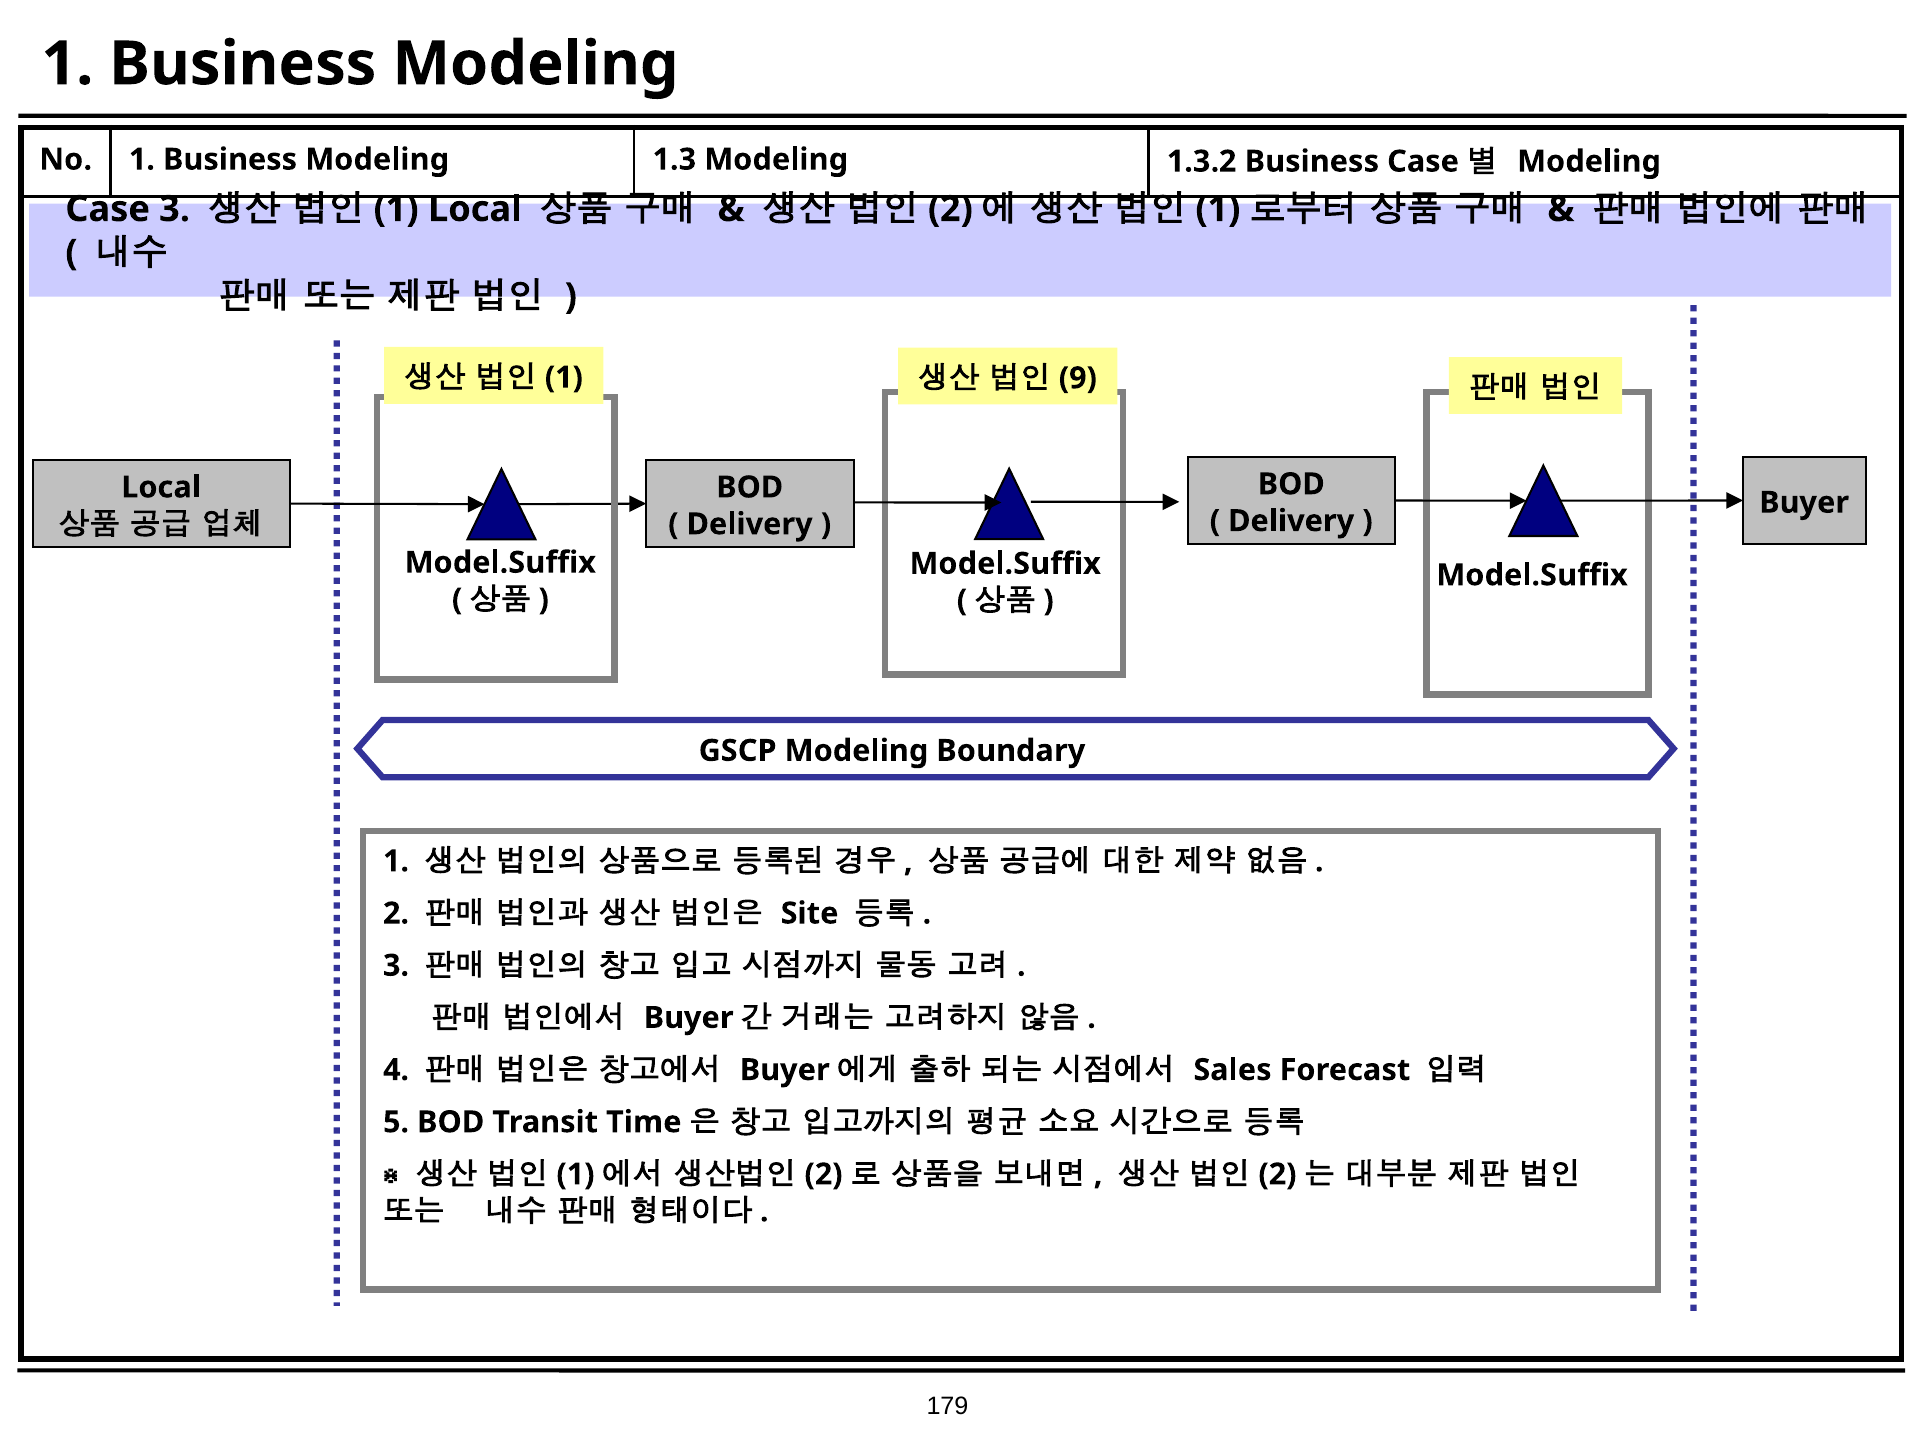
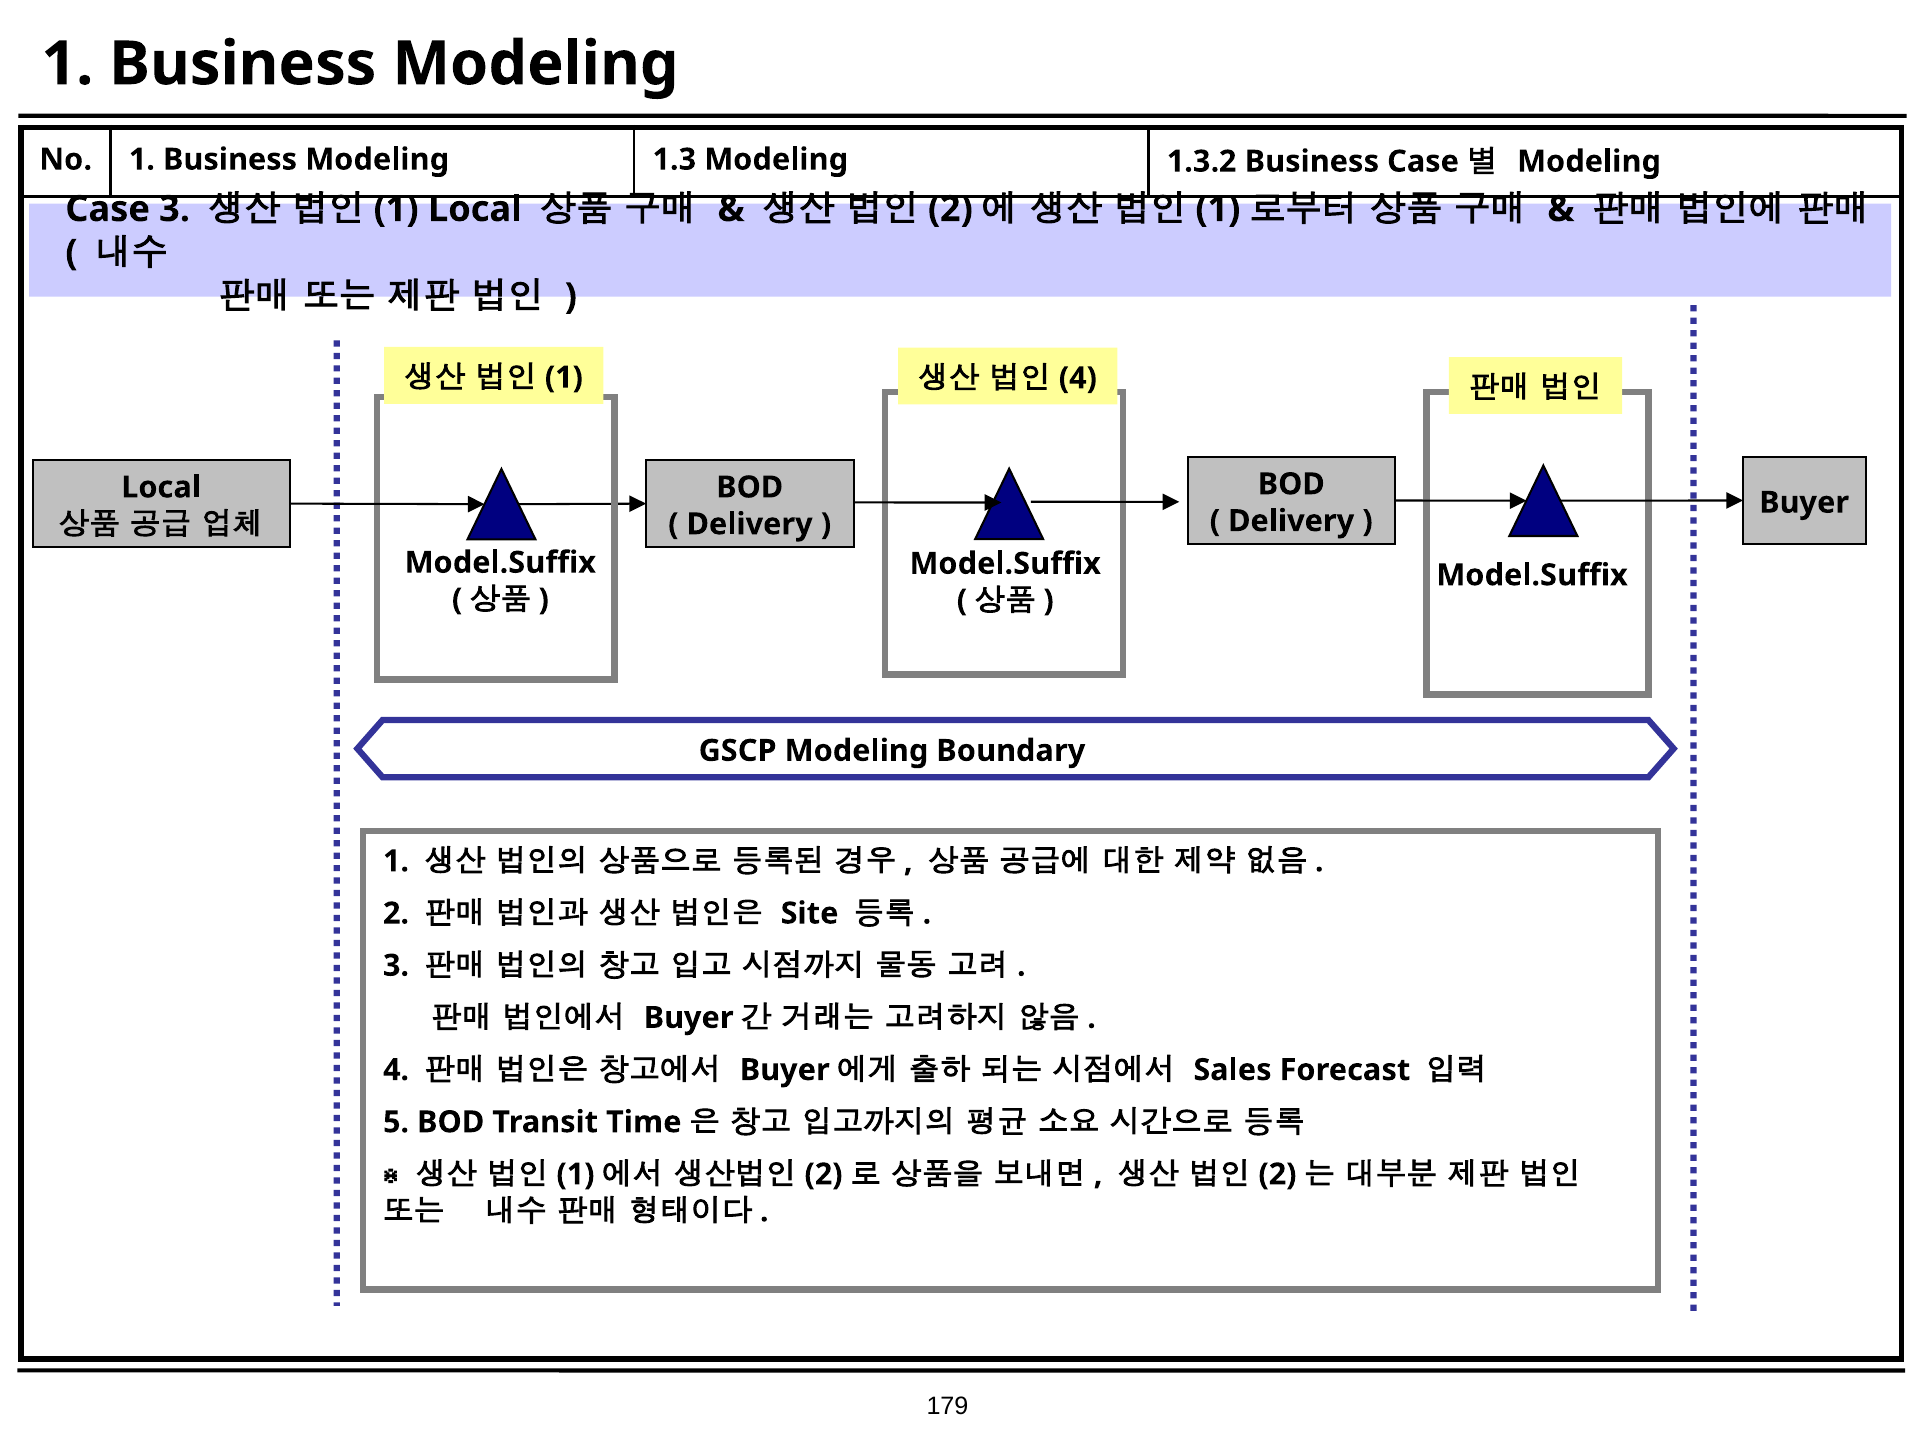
9 at (1078, 378): 9 -> 4
